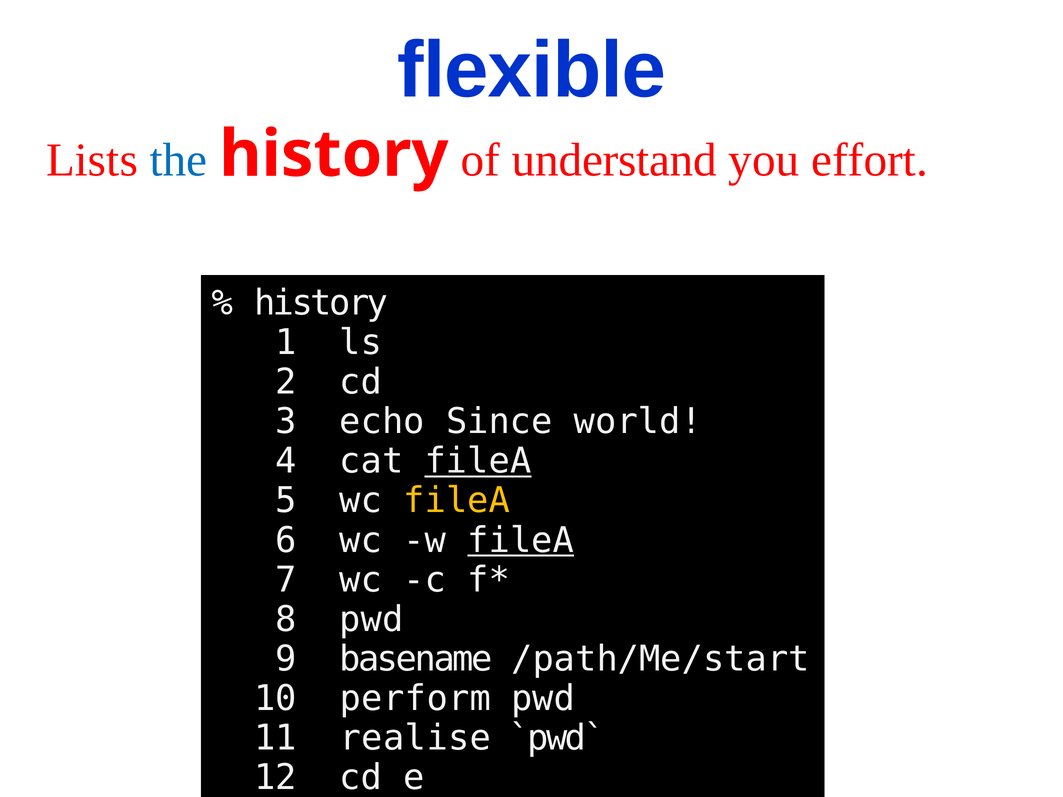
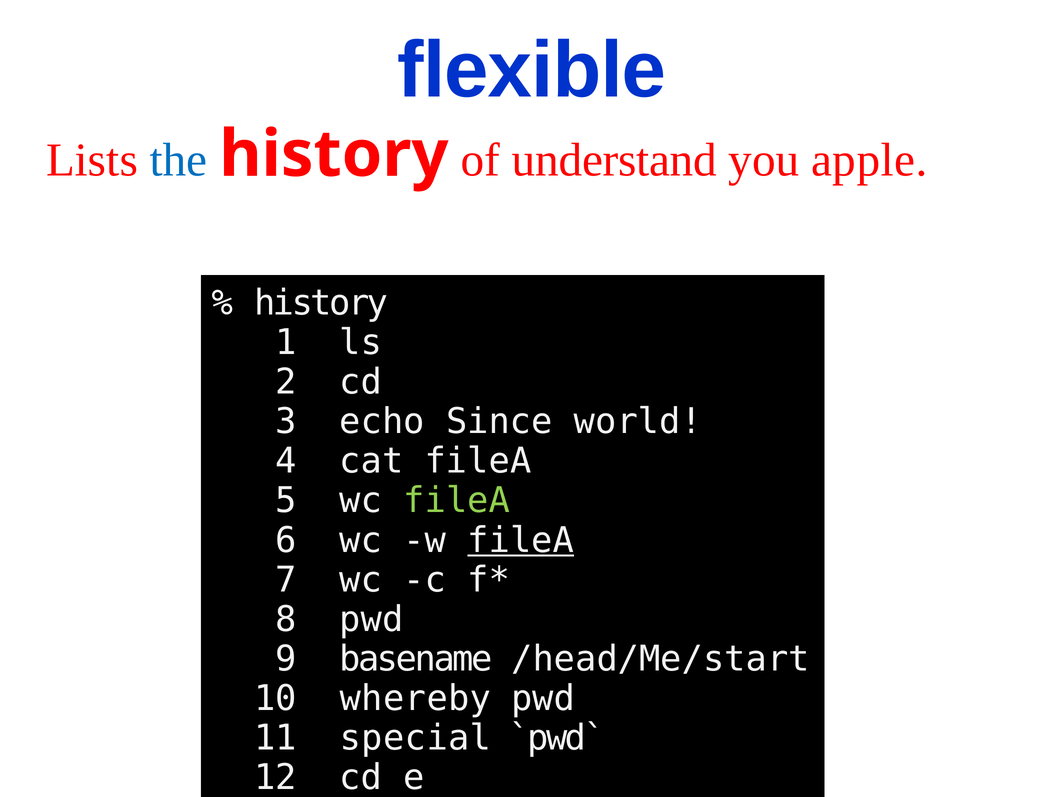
effort: effort -> apple
fileA at (478, 461) underline: present -> none
fileA at (457, 501) colour: yellow -> light green
/path/Me/start: /path/Me/start -> /head/Me/start
perform: perform -> whereby
realise: realise -> special
